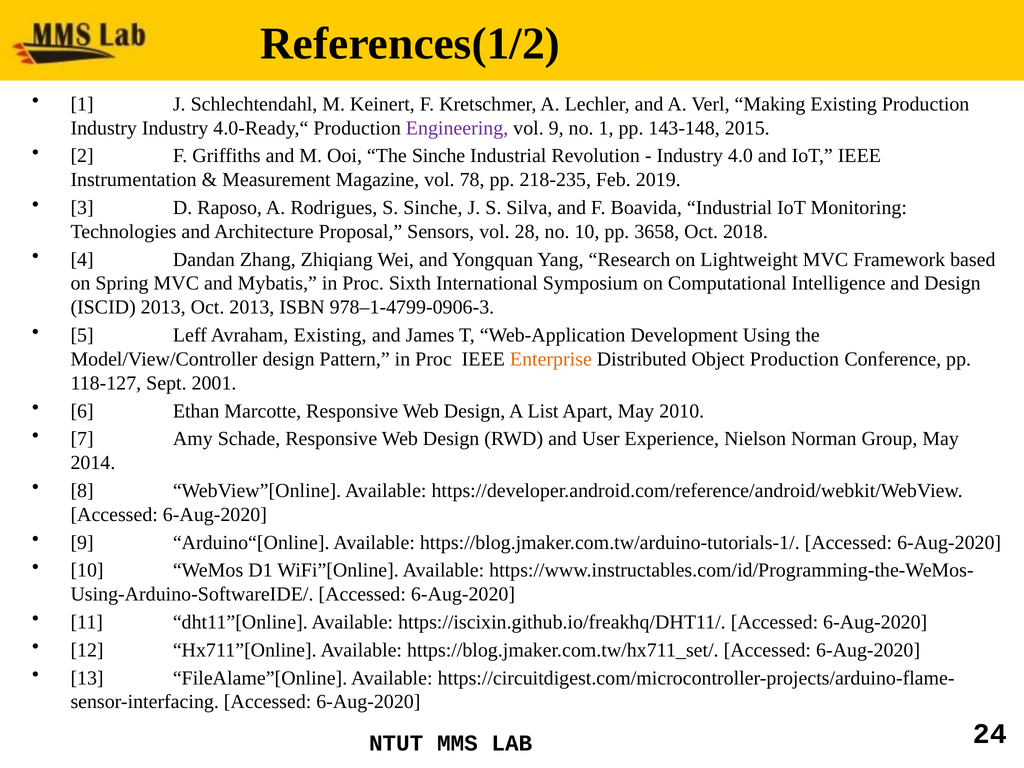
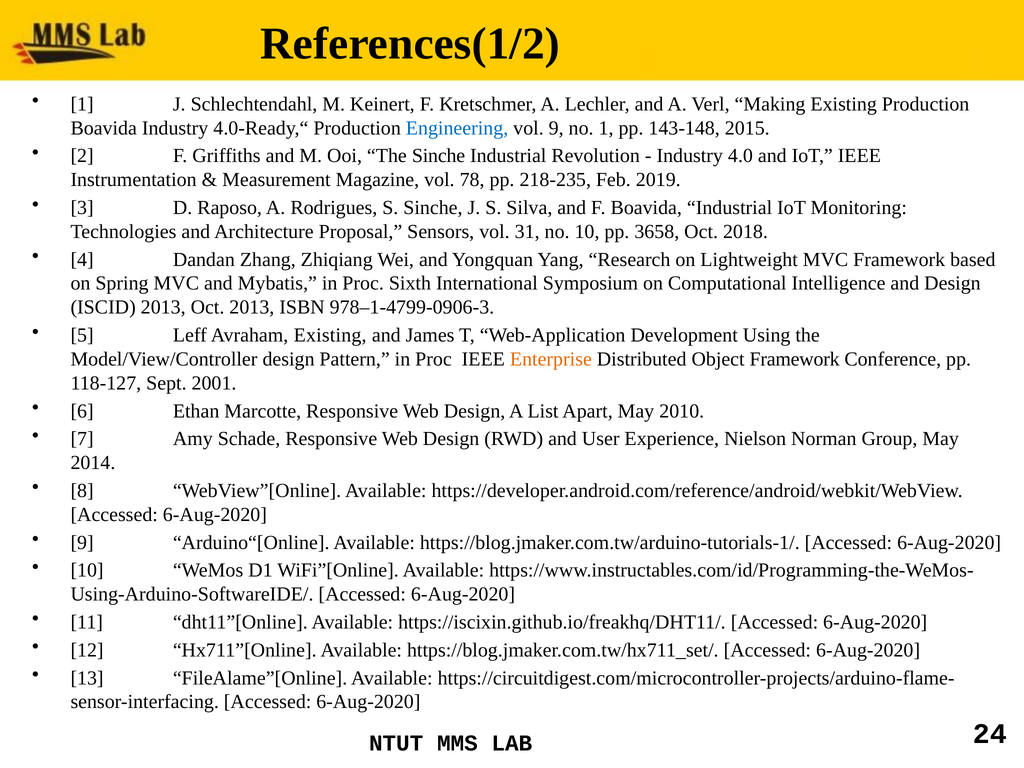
Industry at (104, 128): Industry -> Boavida
Engineering colour: purple -> blue
28: 28 -> 31
Object Production: Production -> Framework
